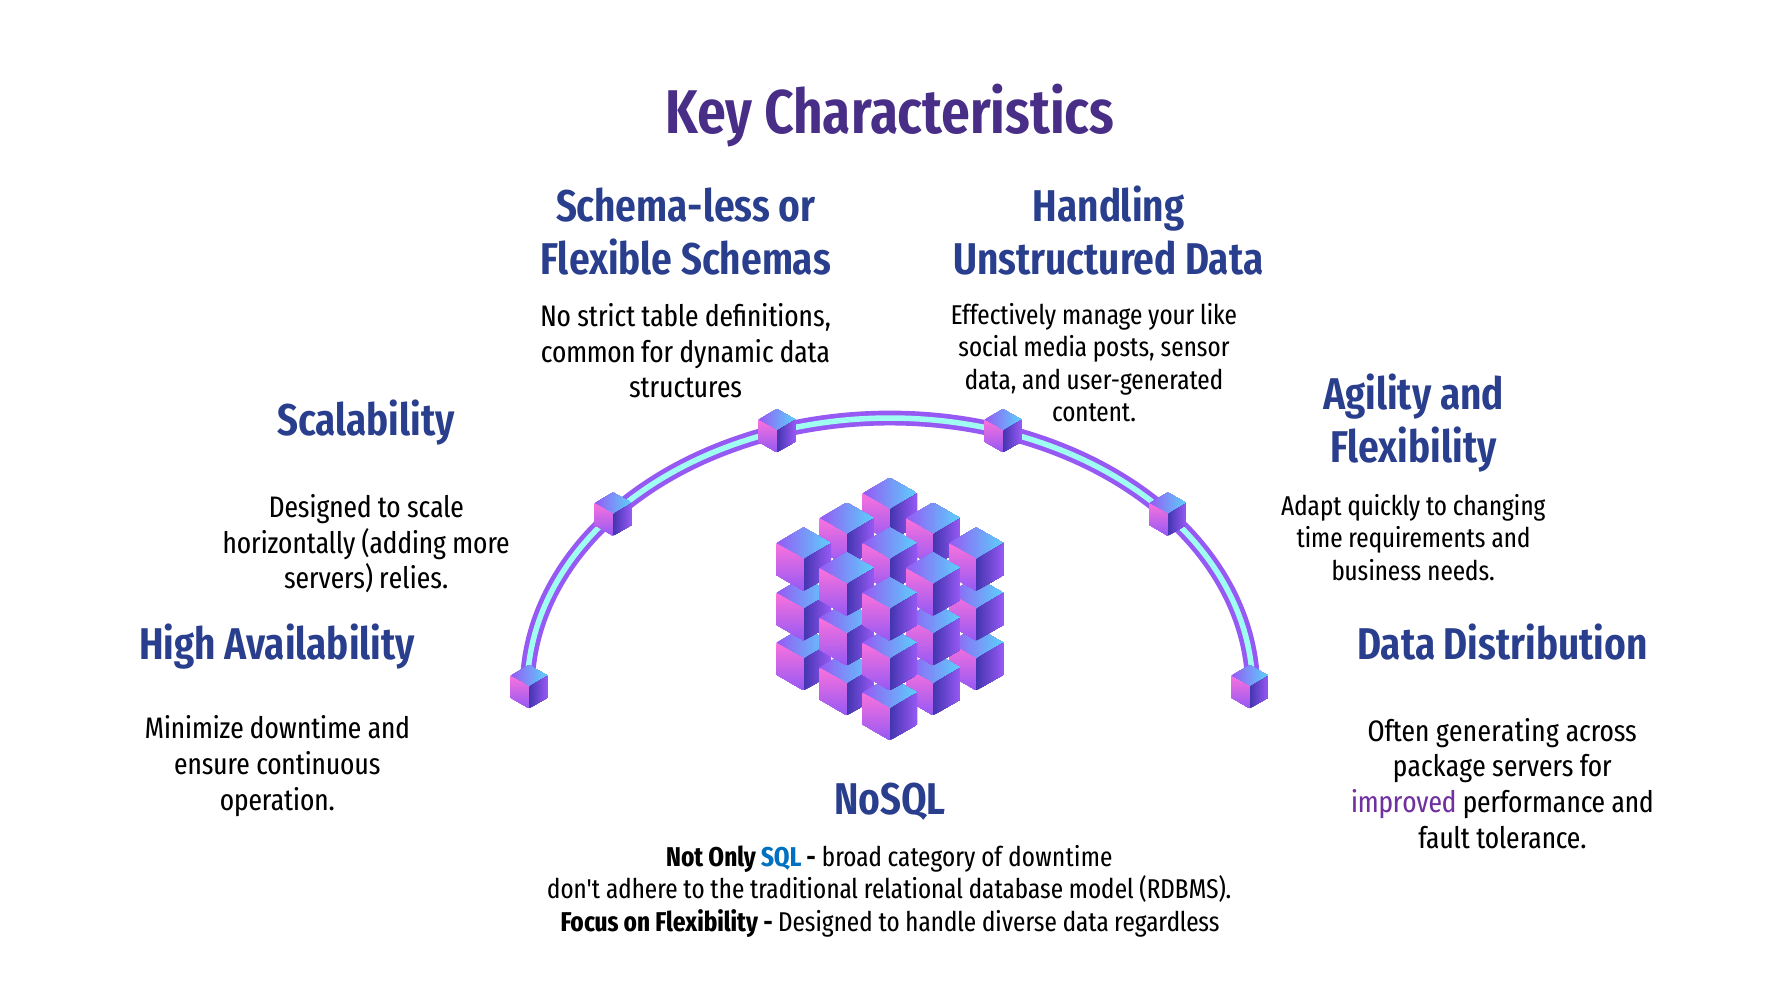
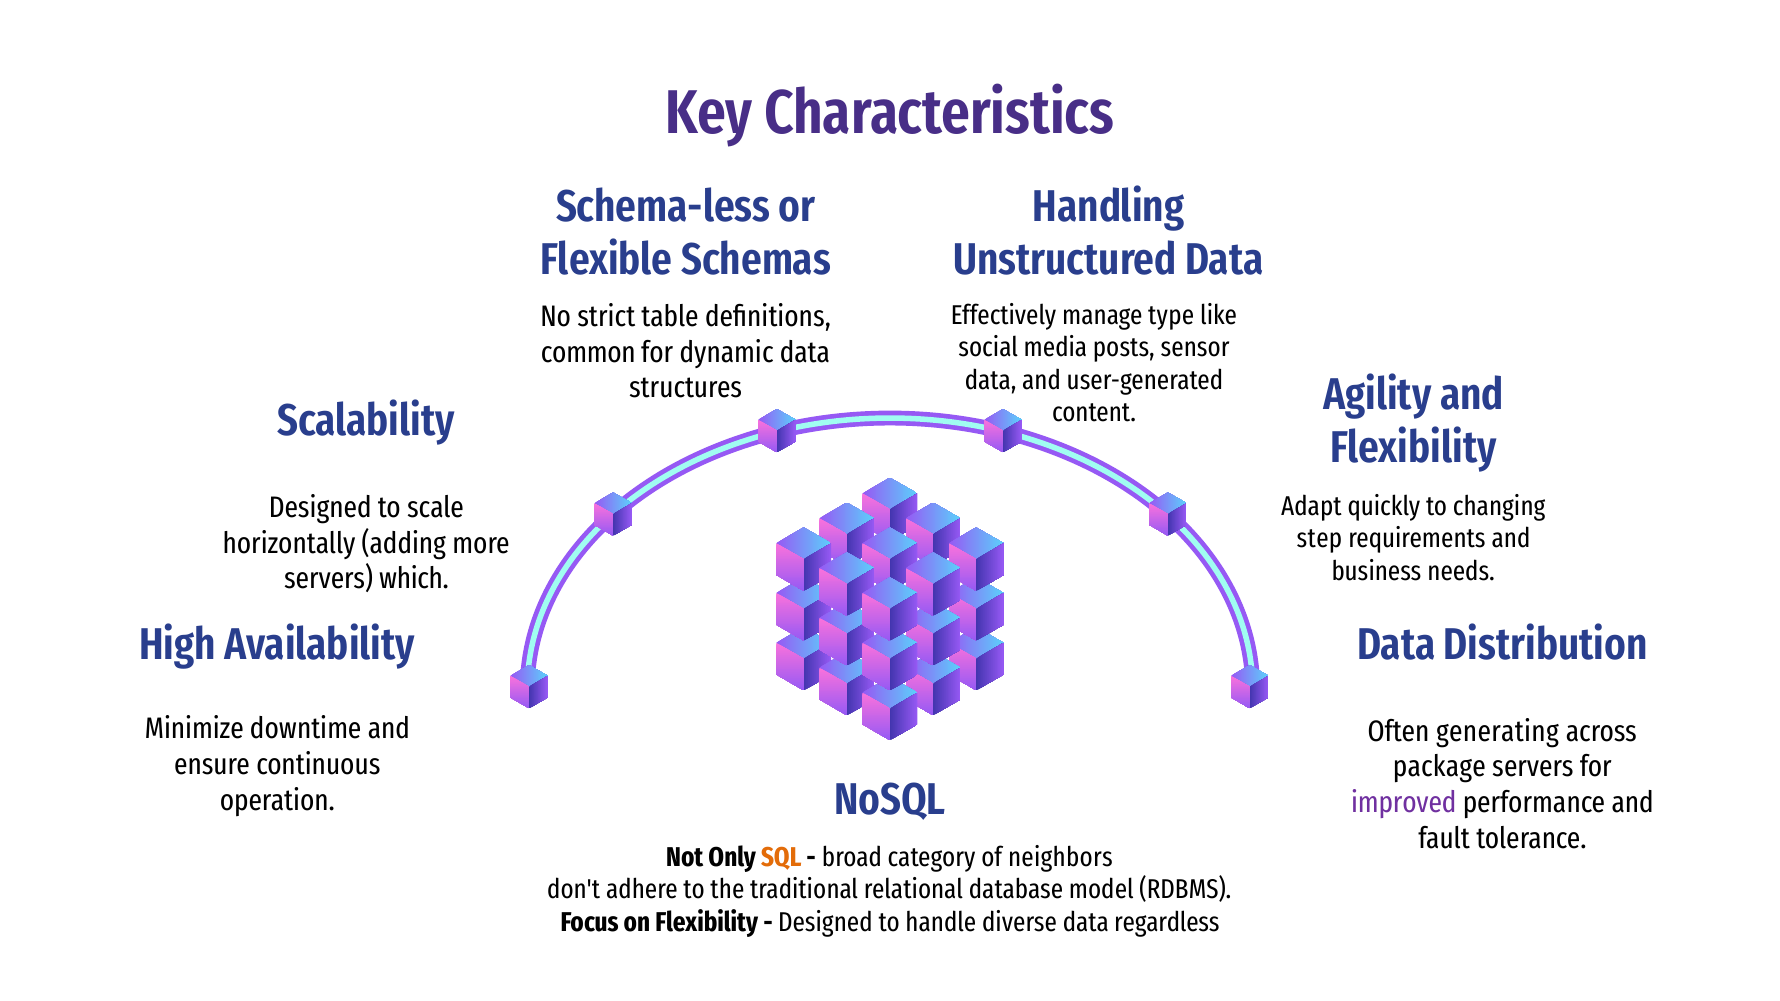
your: your -> type
time: time -> step
relies: relies -> which
SQL colour: blue -> orange
of downtime: downtime -> neighbors
